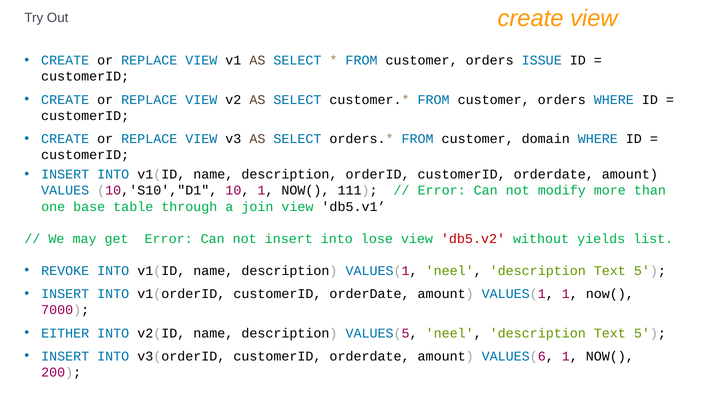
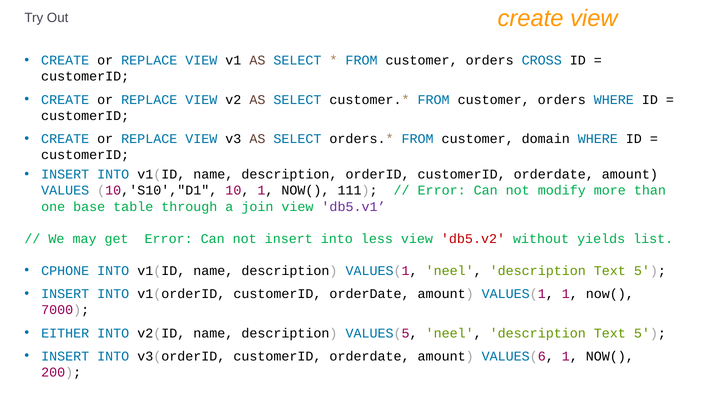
ISSUE: ISSUE -> CROSS
db5.v1 colour: black -> purple
lose: lose -> less
REVOKE: REVOKE -> CPHONE
